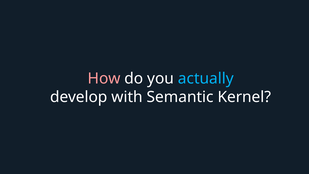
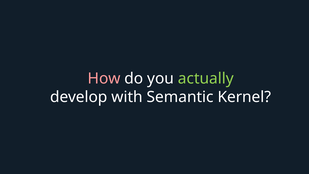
actually colour: light blue -> light green
